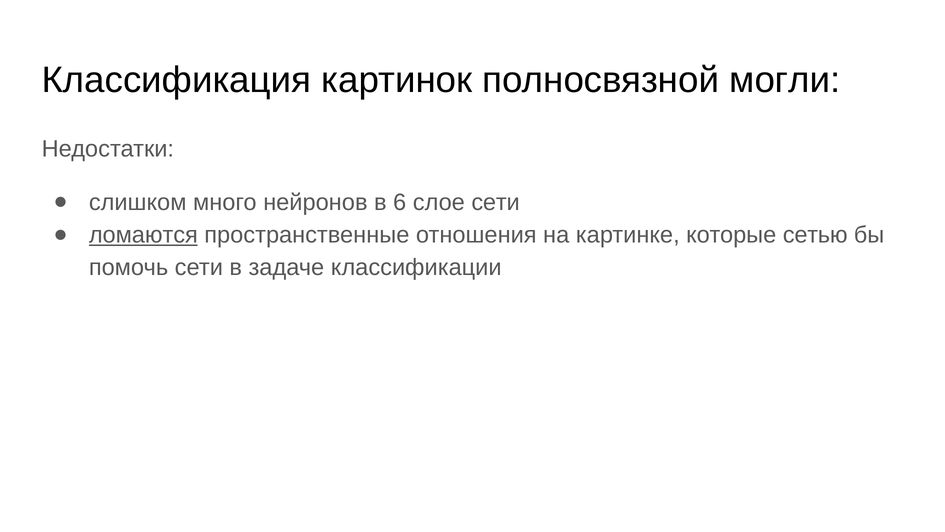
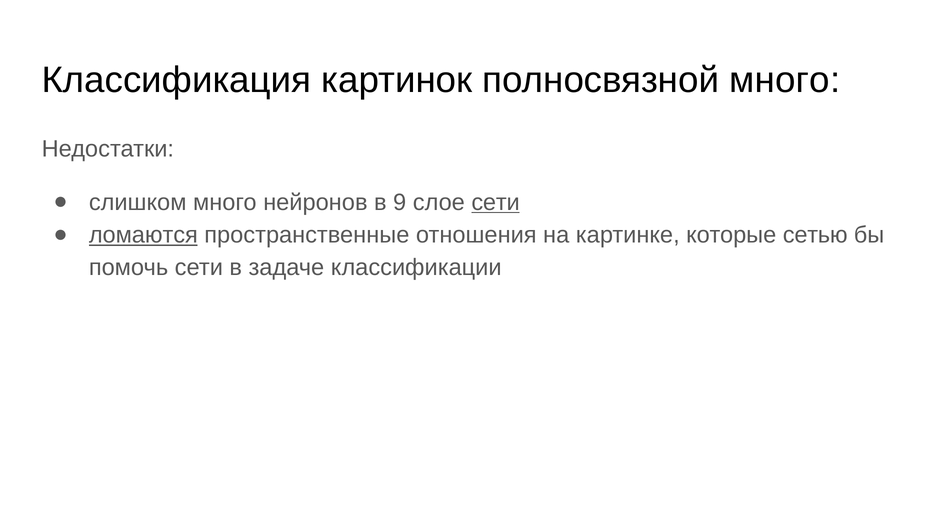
полносвязной могли: могли -> много
6: 6 -> 9
сети at (496, 202) underline: none -> present
